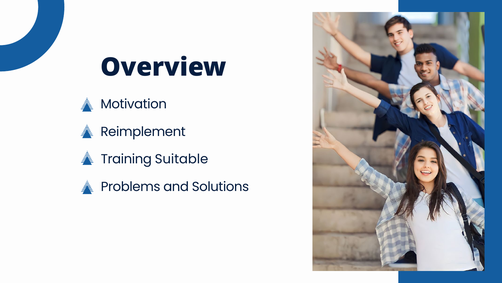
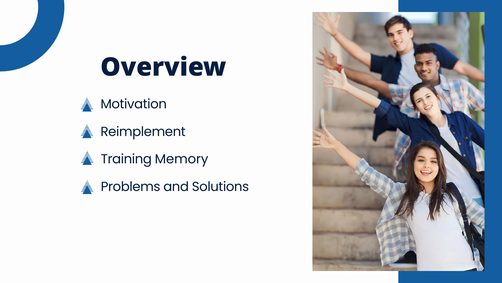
Suitable: Suitable -> Memory
